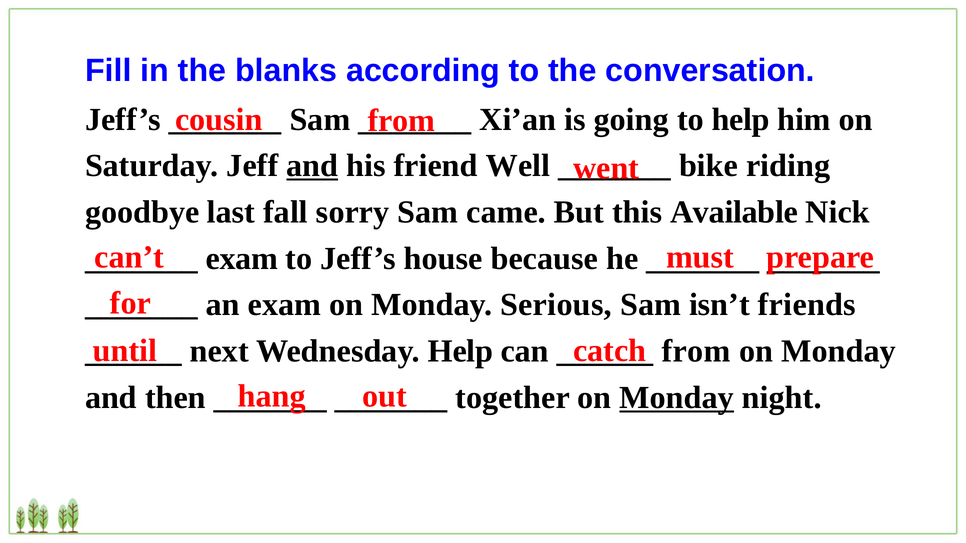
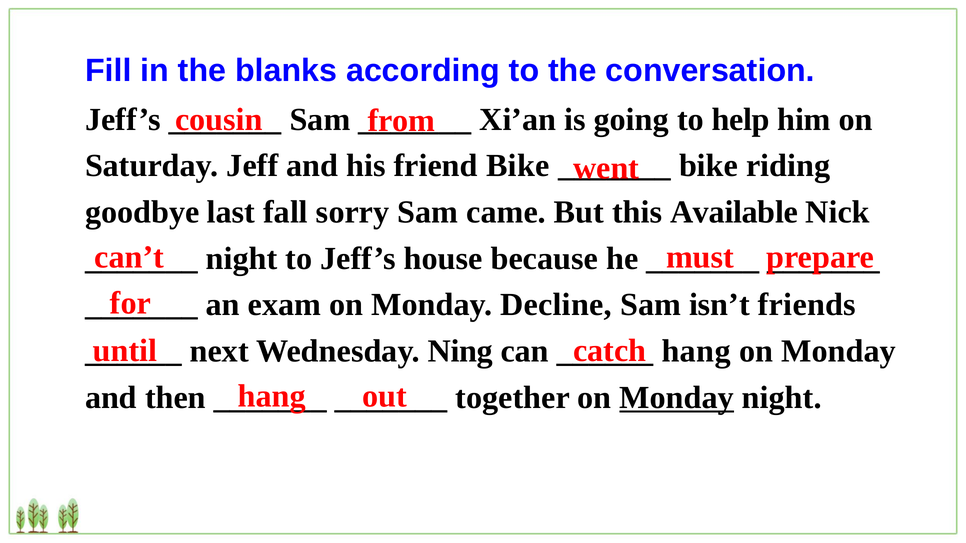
and at (312, 166) underline: present -> none
friend Well: Well -> Bike
exam at (242, 259): exam -> night
Serious: Serious -> Decline
Wednesday Help: Help -> Ning
from at (696, 351): from -> hang
